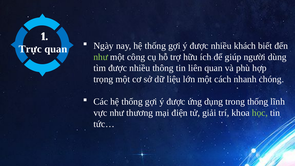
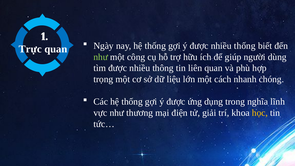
nhiều khách: khách -> thống
trong thống: thống -> nghĩa
học colour: light green -> yellow
